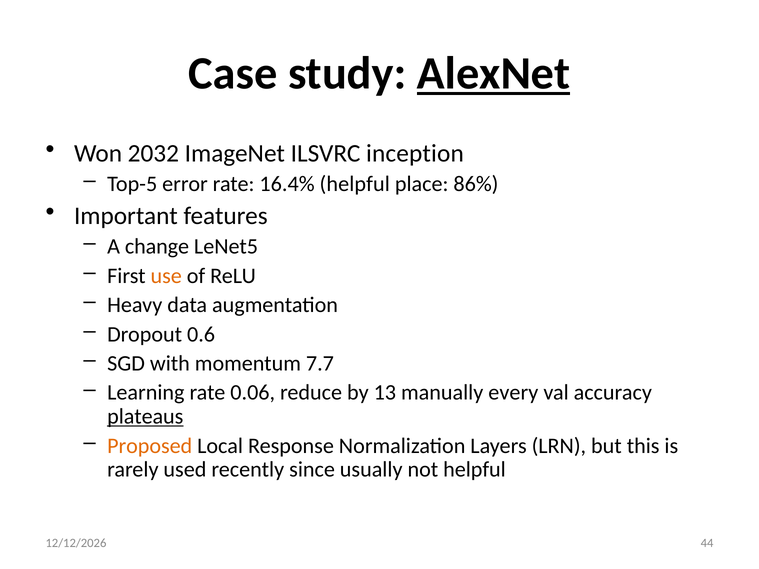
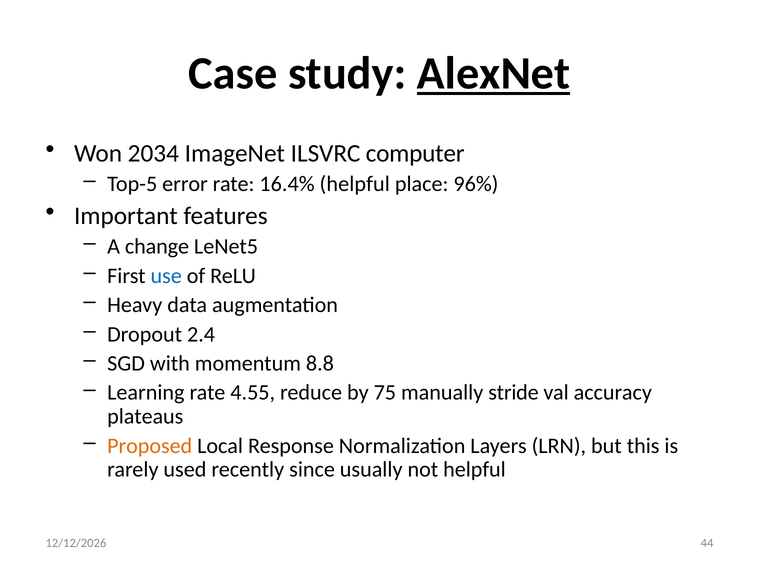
2032: 2032 -> 2034
inception: inception -> computer
86%: 86% -> 96%
use colour: orange -> blue
0.6: 0.6 -> 2.4
7.7: 7.7 -> 8.8
0.06: 0.06 -> 4.55
13: 13 -> 75
every: every -> stride
plateaus underline: present -> none
